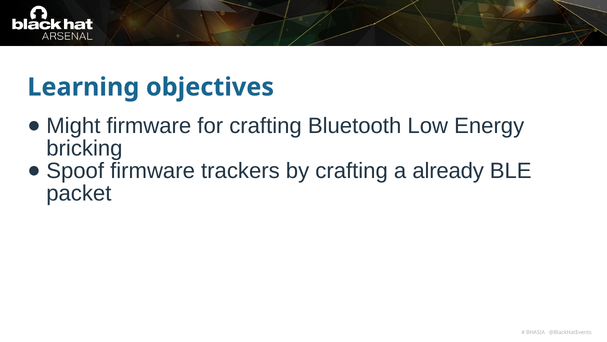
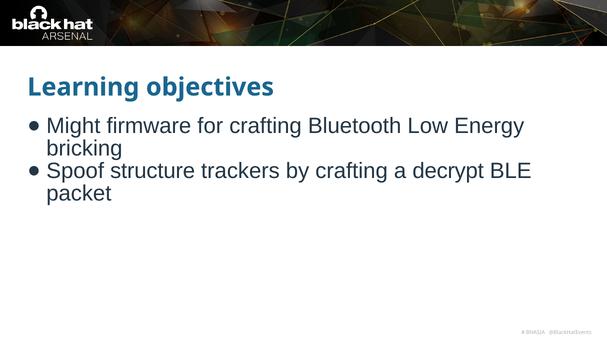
Spoof firmware: firmware -> structure
already: already -> decrypt
